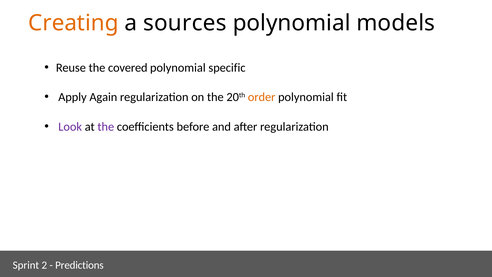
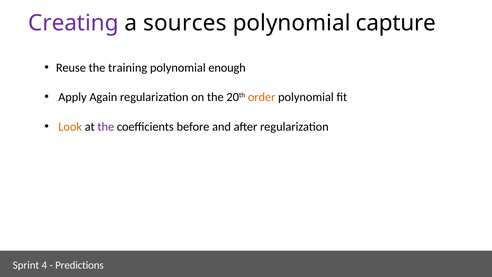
Creating colour: orange -> purple
models: models -> capture
covered: covered -> training
specific: specific -> enough
Look colour: purple -> orange
2: 2 -> 4
